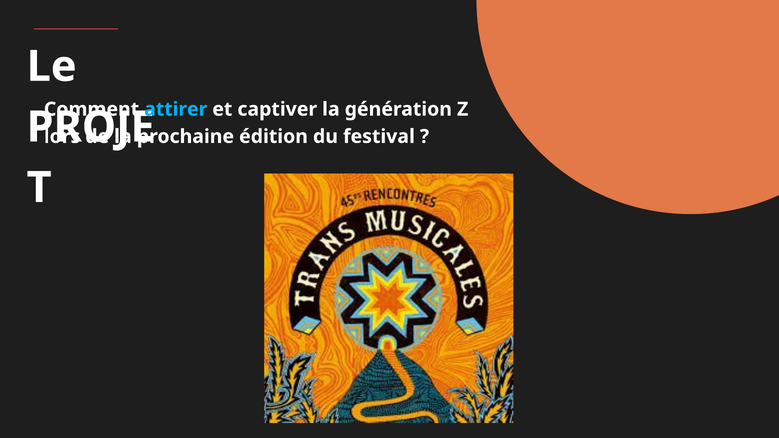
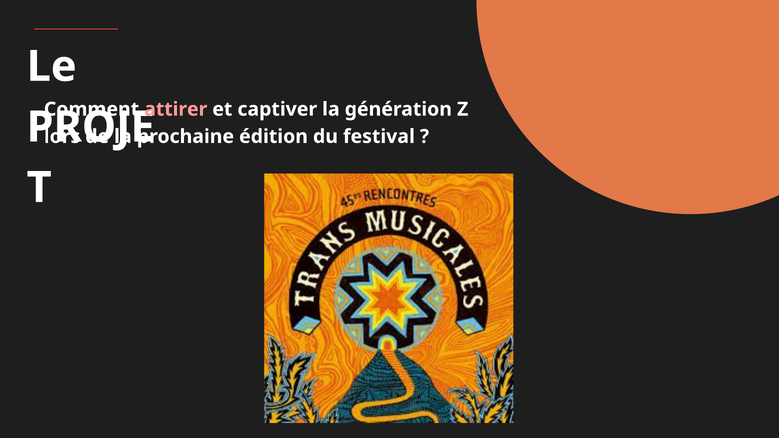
attirer colour: light blue -> pink
